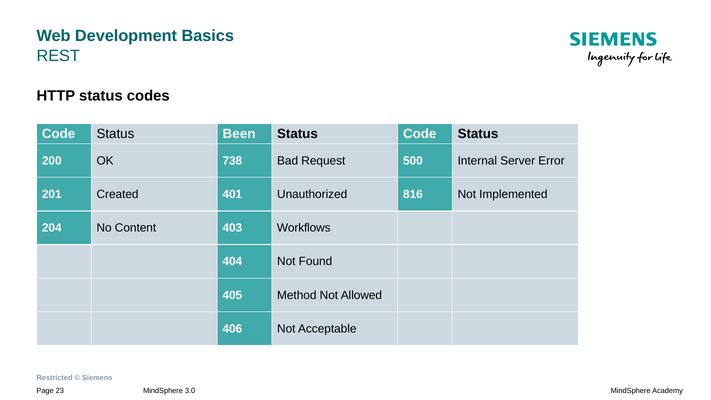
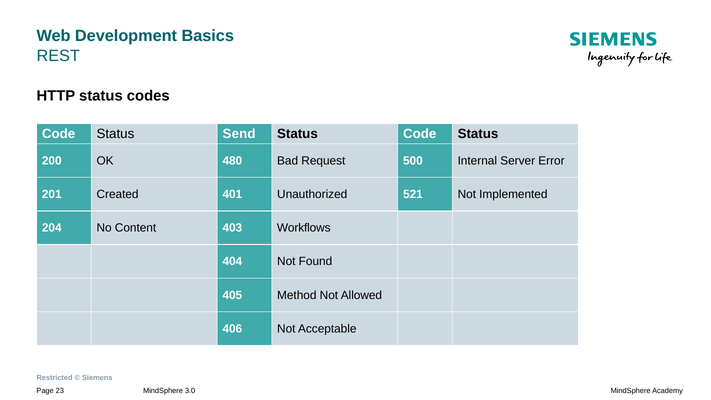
Been: Been -> Send
738: 738 -> 480
816: 816 -> 521
